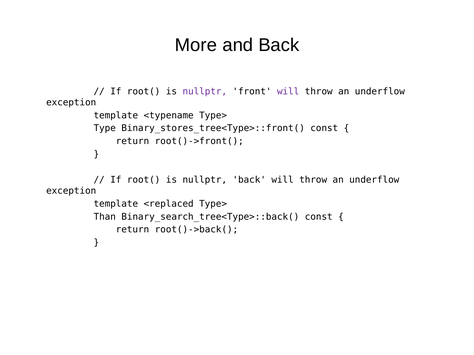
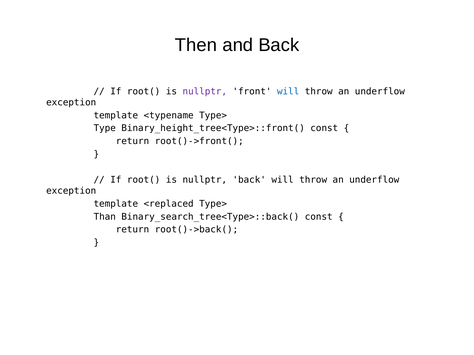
More: More -> Then
will at (288, 91) colour: purple -> blue
Binary_stores_tree<Type>::front(: Binary_stores_tree<Type>::front( -> Binary_height_tree<Type>::front(
